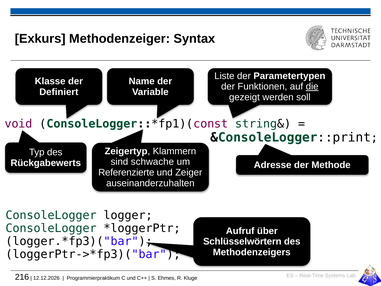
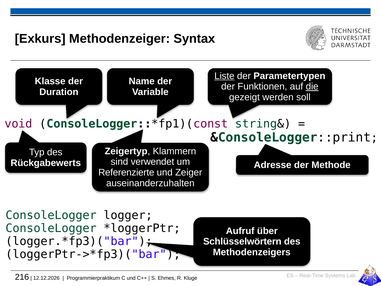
Liste underline: none -> present
Definiert: Definiert -> Duration
schwache: schwache -> verwendet
